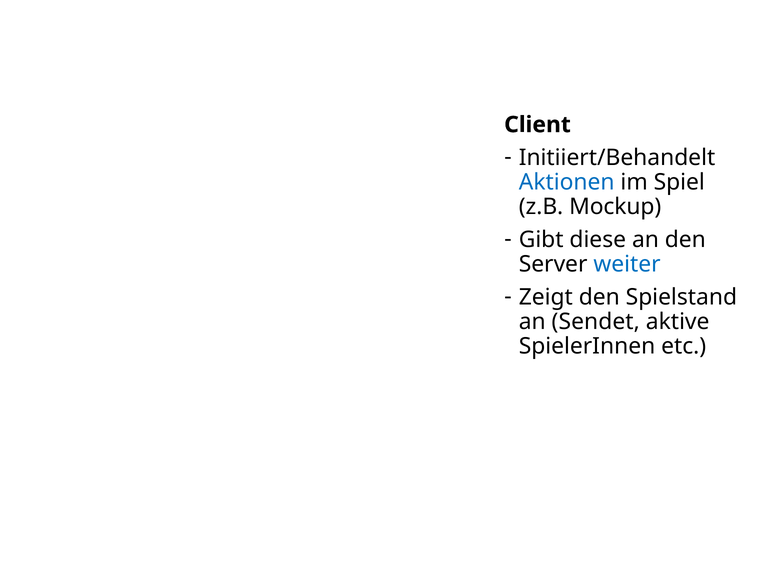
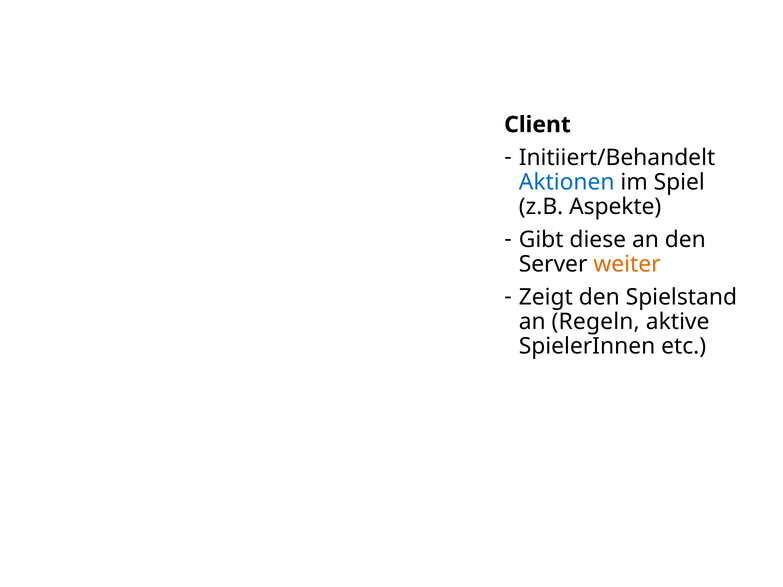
Mockup: Mockup -> Aspekte
weiter colour: blue -> orange
Sendet: Sendet -> Regeln
